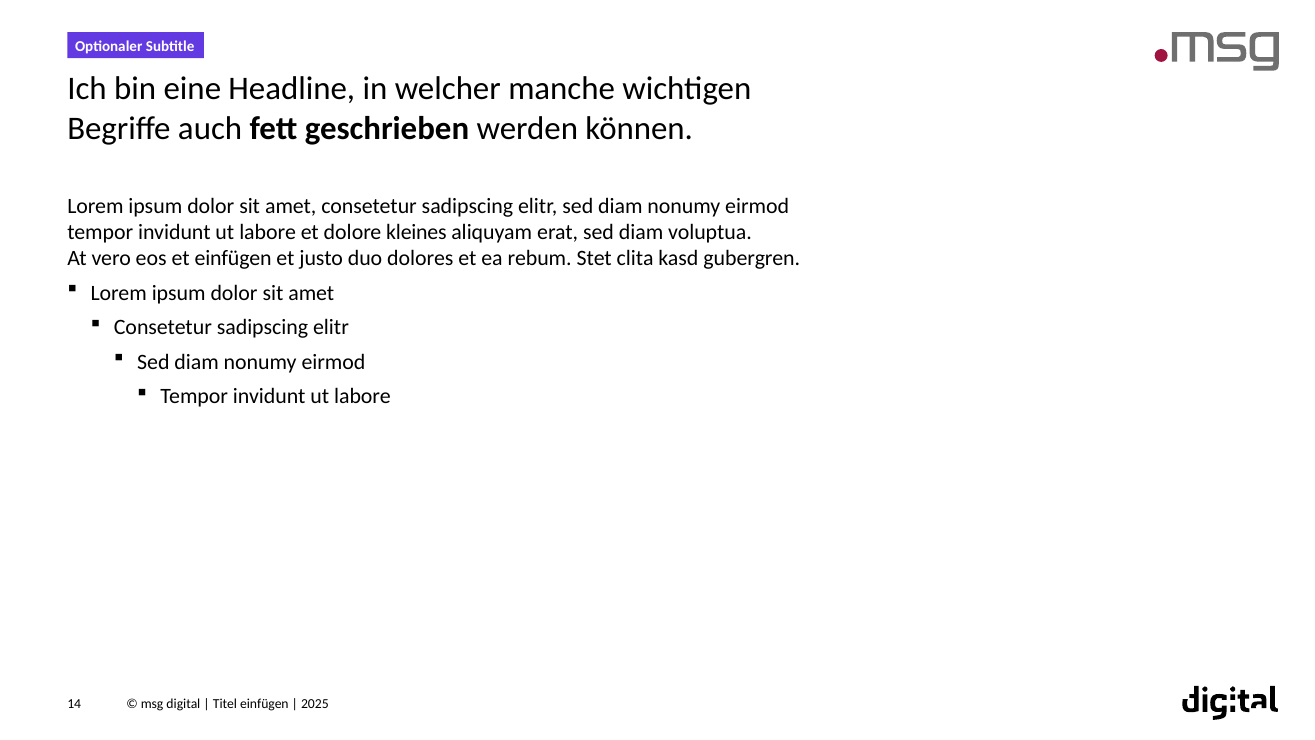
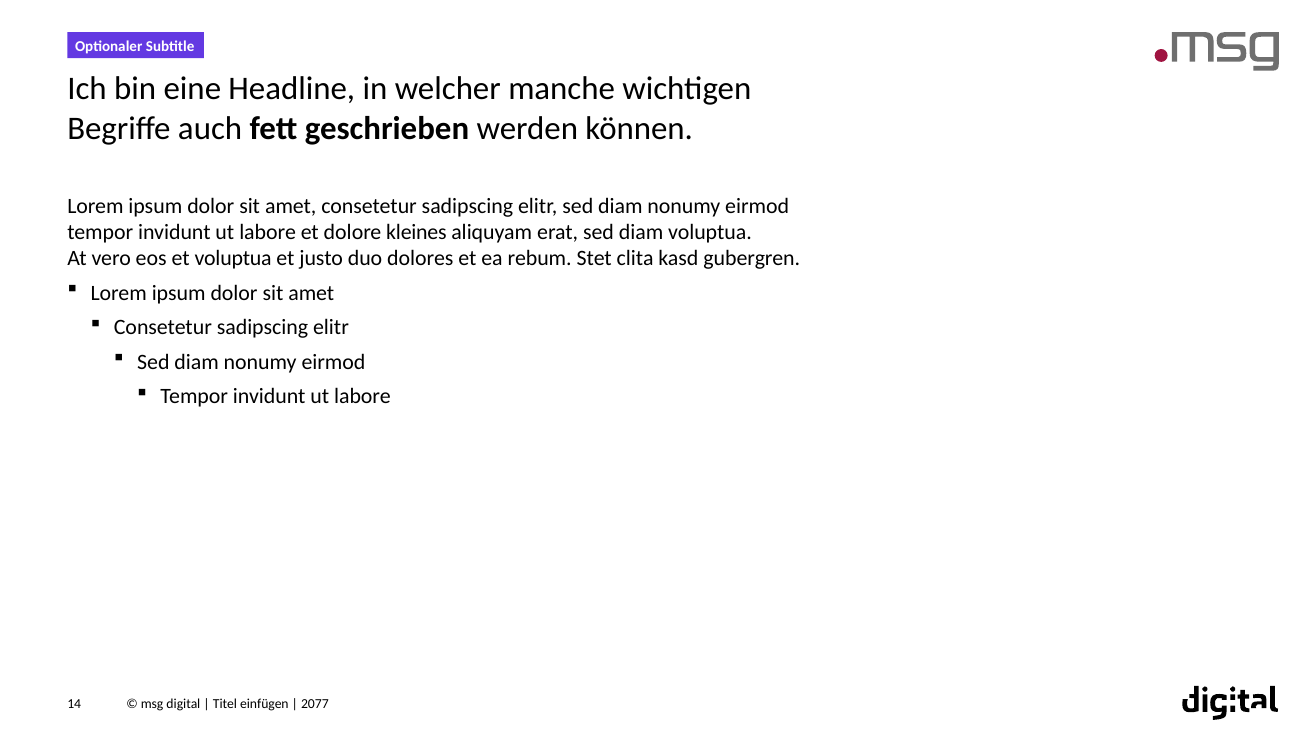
et einfügen: einfügen -> voluptua
2025: 2025 -> 2077
